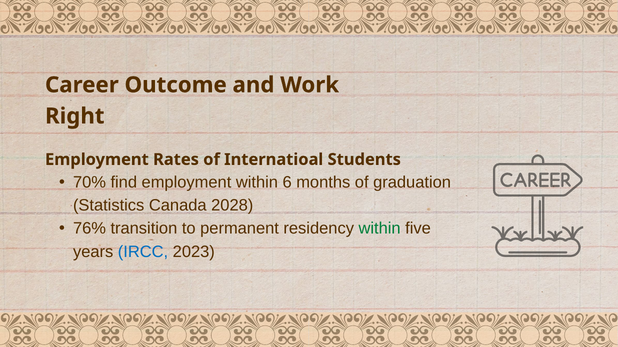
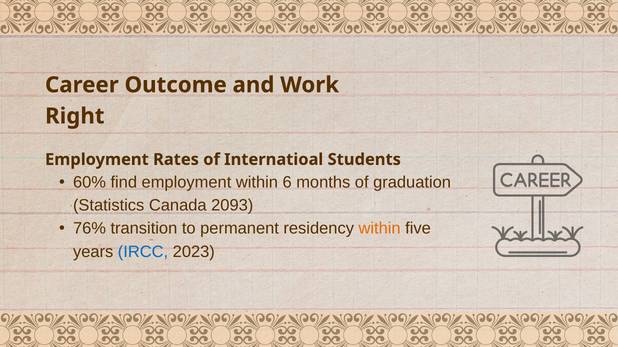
70%: 70% -> 60%
2028: 2028 -> 2093
within at (380, 229) colour: green -> orange
